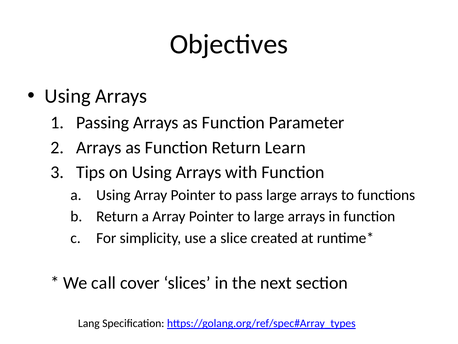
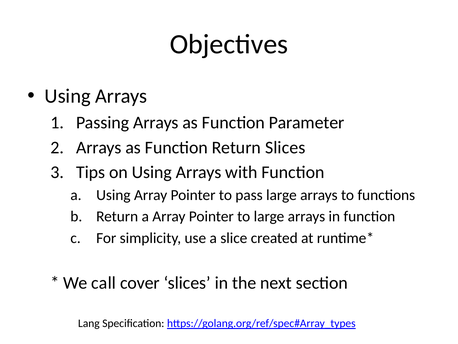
Return Learn: Learn -> Slices
